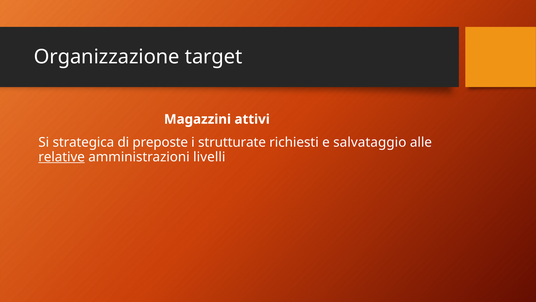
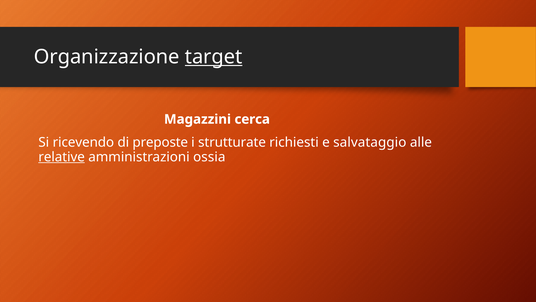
target underline: none -> present
attivi: attivi -> cerca
strategica: strategica -> ricevendo
livelli: livelli -> ossia
